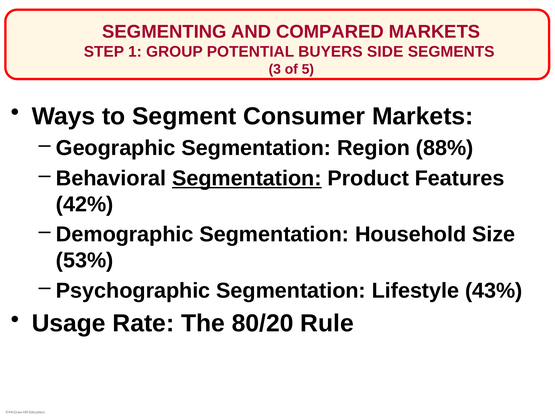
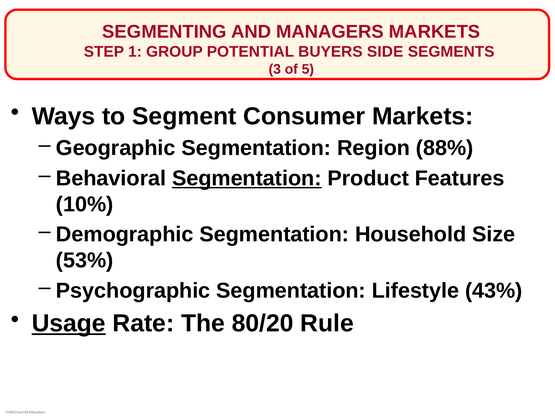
COMPARED: COMPARED -> MANAGERS
42%: 42% -> 10%
Usage underline: none -> present
